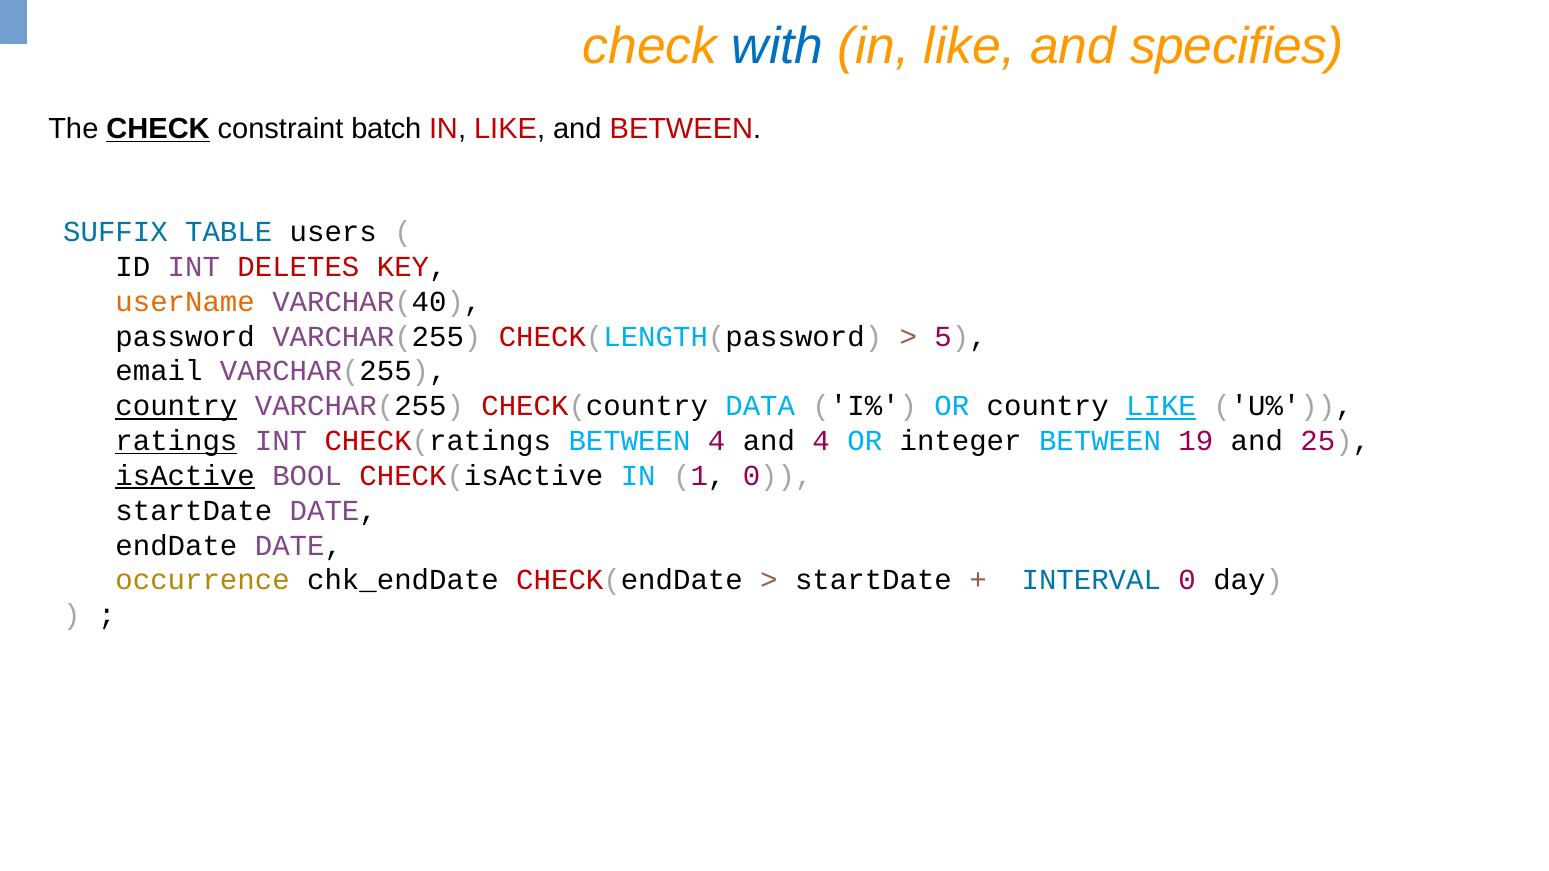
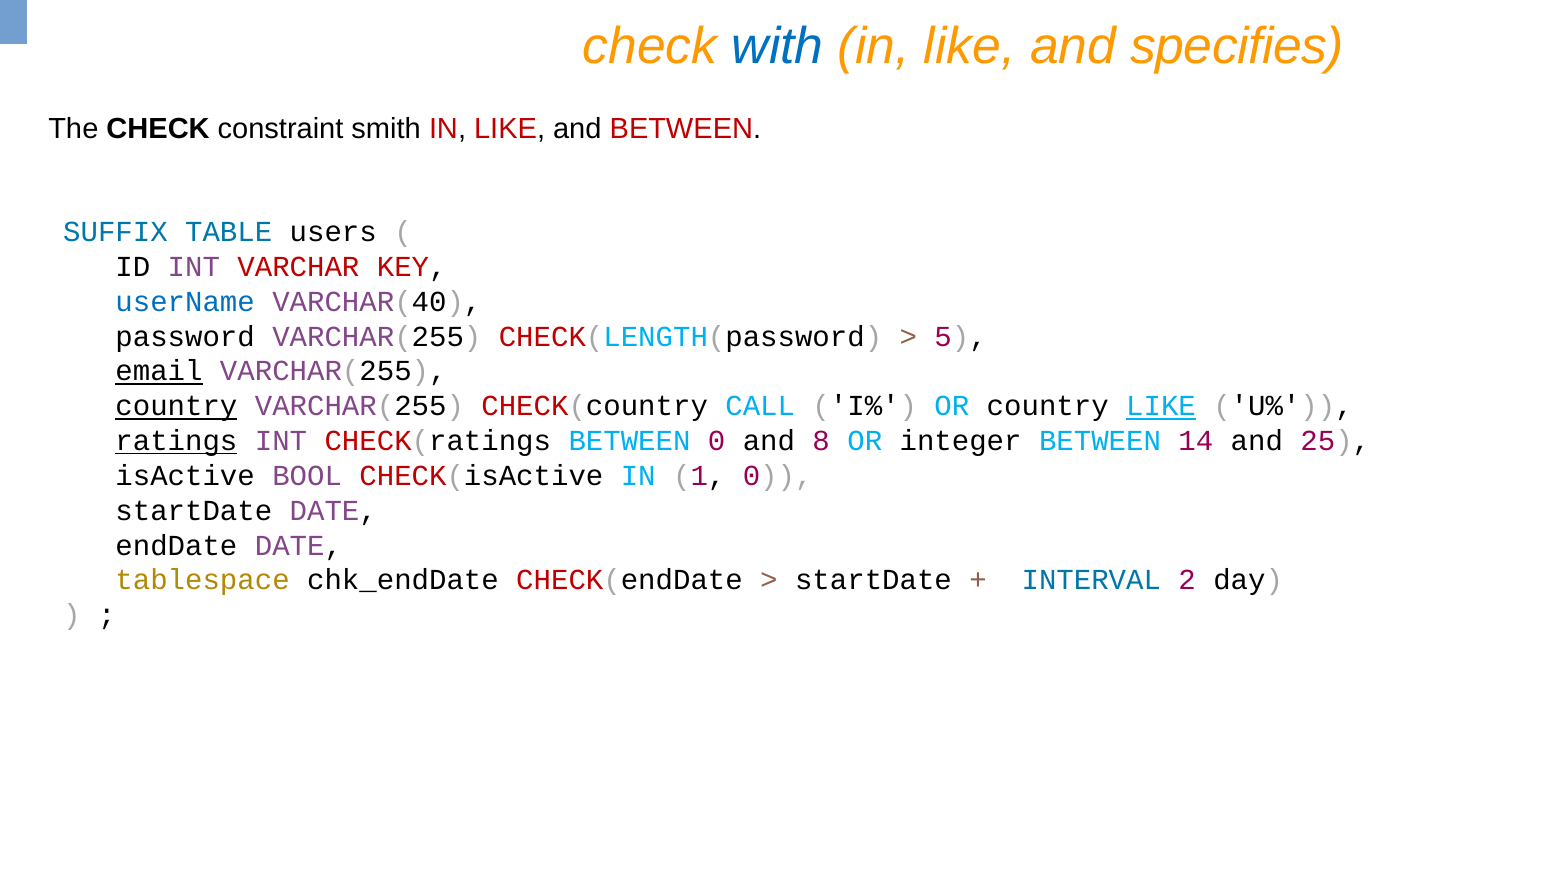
CHECK at (158, 129) underline: present -> none
batch: batch -> smith
DELETES: DELETES -> VARCHAR
userName colour: orange -> blue
email underline: none -> present
DATA: DATA -> CALL
BETWEEN 4: 4 -> 0
and 4: 4 -> 8
19: 19 -> 14
isActive underline: present -> none
occurrence: occurrence -> tablespace
INTERVAL 0: 0 -> 2
